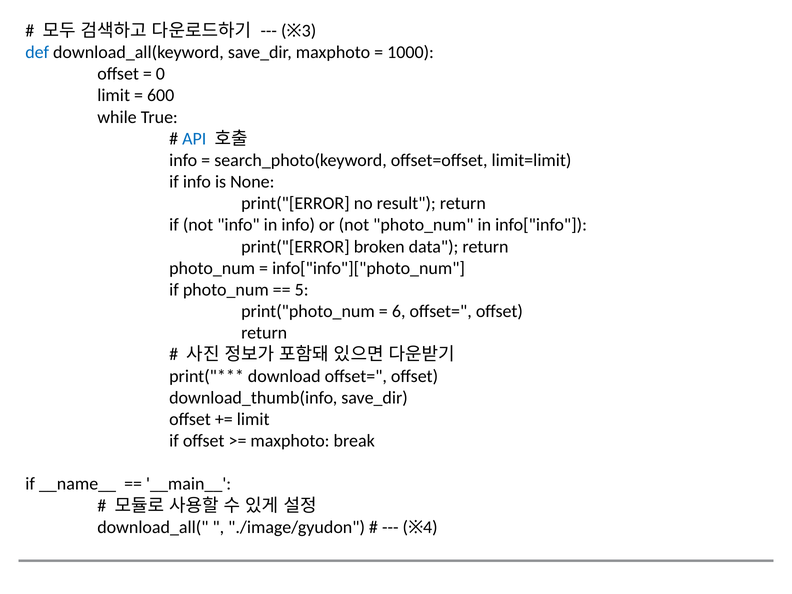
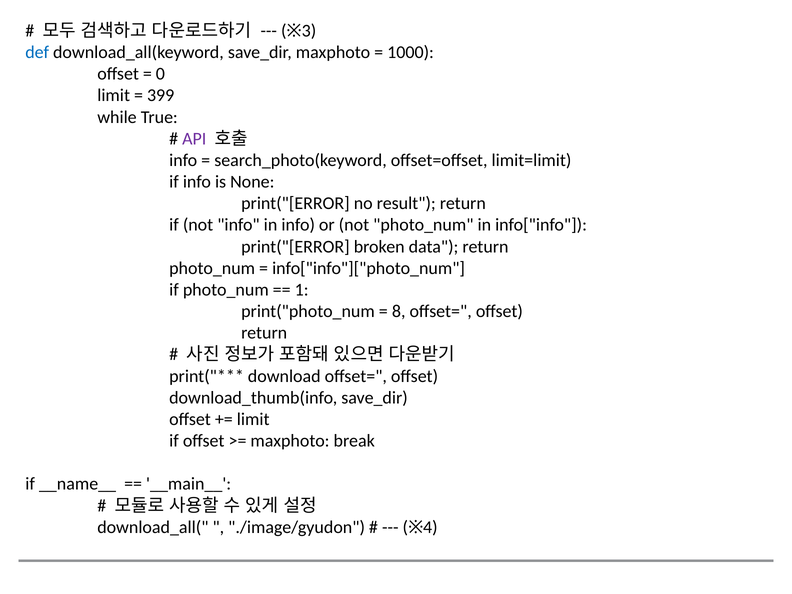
600: 600 -> 399
API colour: blue -> purple
5: 5 -> 1
6: 6 -> 8
